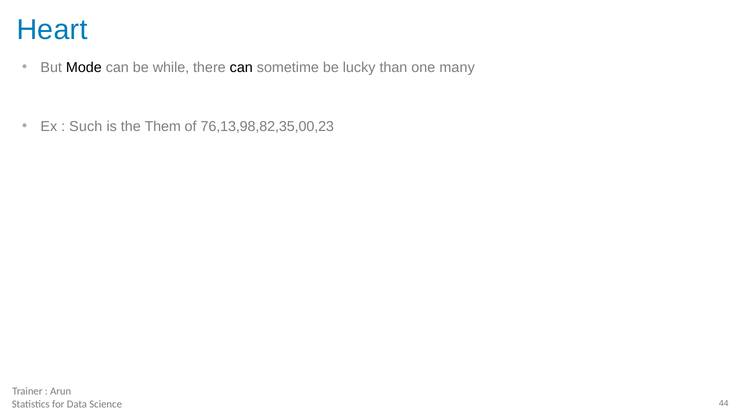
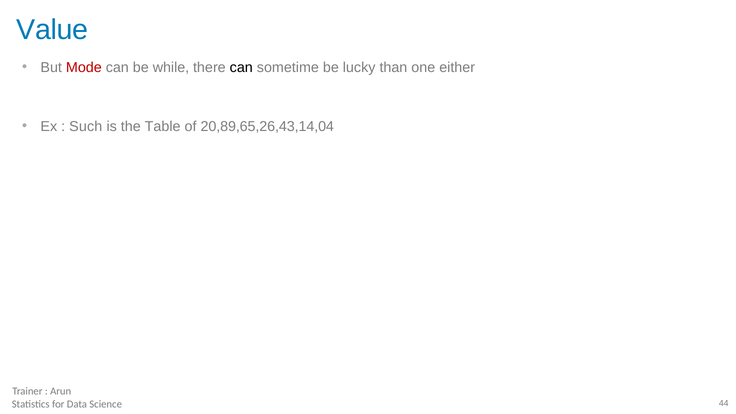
Heart: Heart -> Value
Mode colour: black -> red
many: many -> either
Them: Them -> Table
76,13,98,82,35,00,23: 76,13,98,82,35,00,23 -> 20,89,65,26,43,14,04
